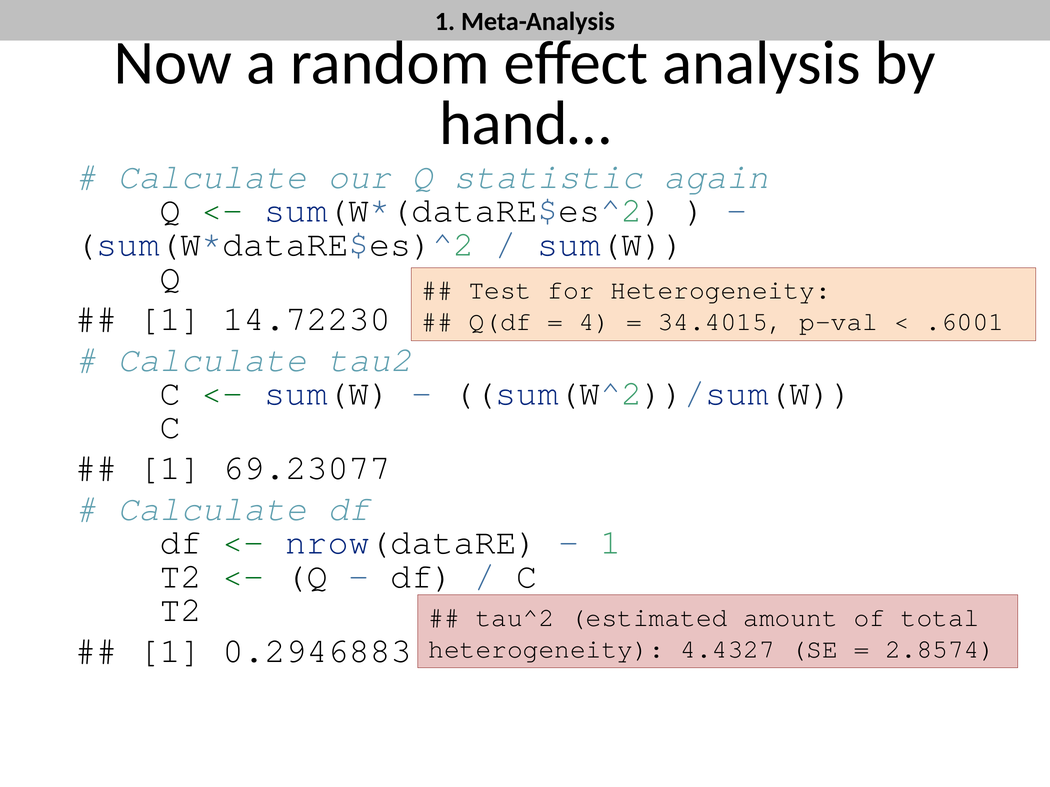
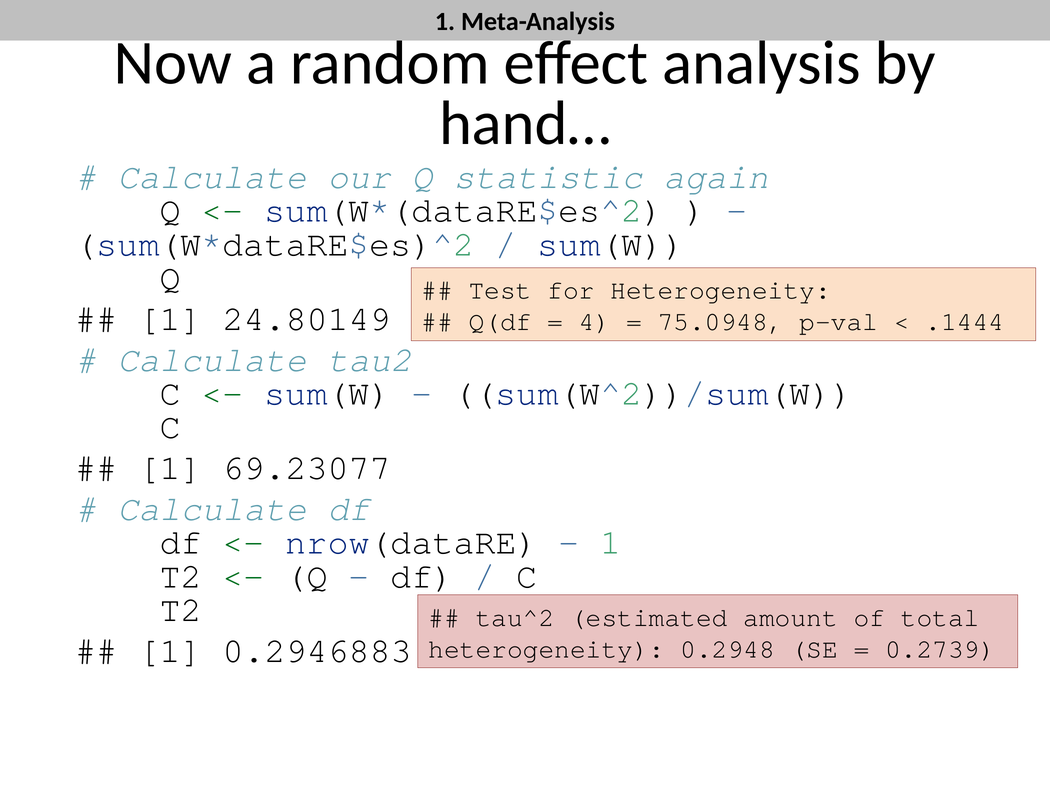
14.72230: 14.72230 -> 24.80149
34.4015: 34.4015 -> 75.0948
.6001: .6001 -> .1444
4.4327: 4.4327 -> 0.2948
2.8574: 2.8574 -> 0.2739
